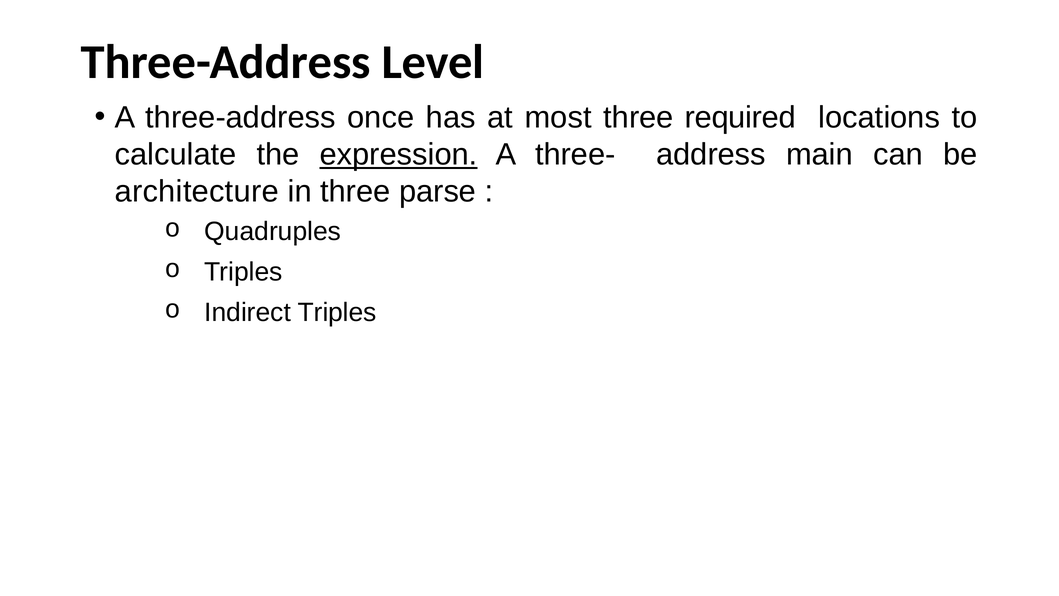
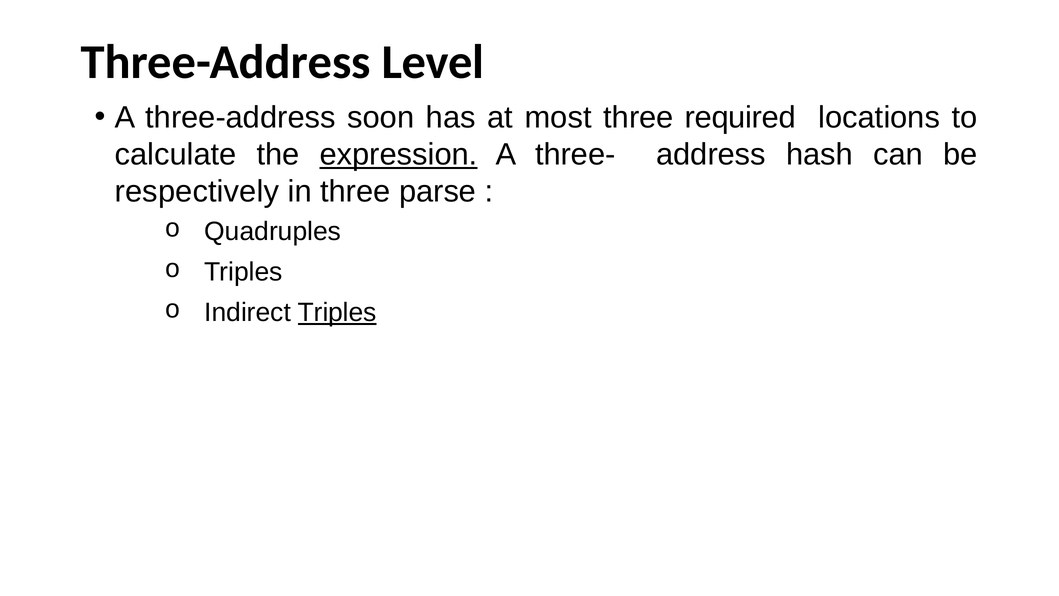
once: once -> soon
main: main -> hash
architecture: architecture -> respectively
Triples at (337, 312) underline: none -> present
